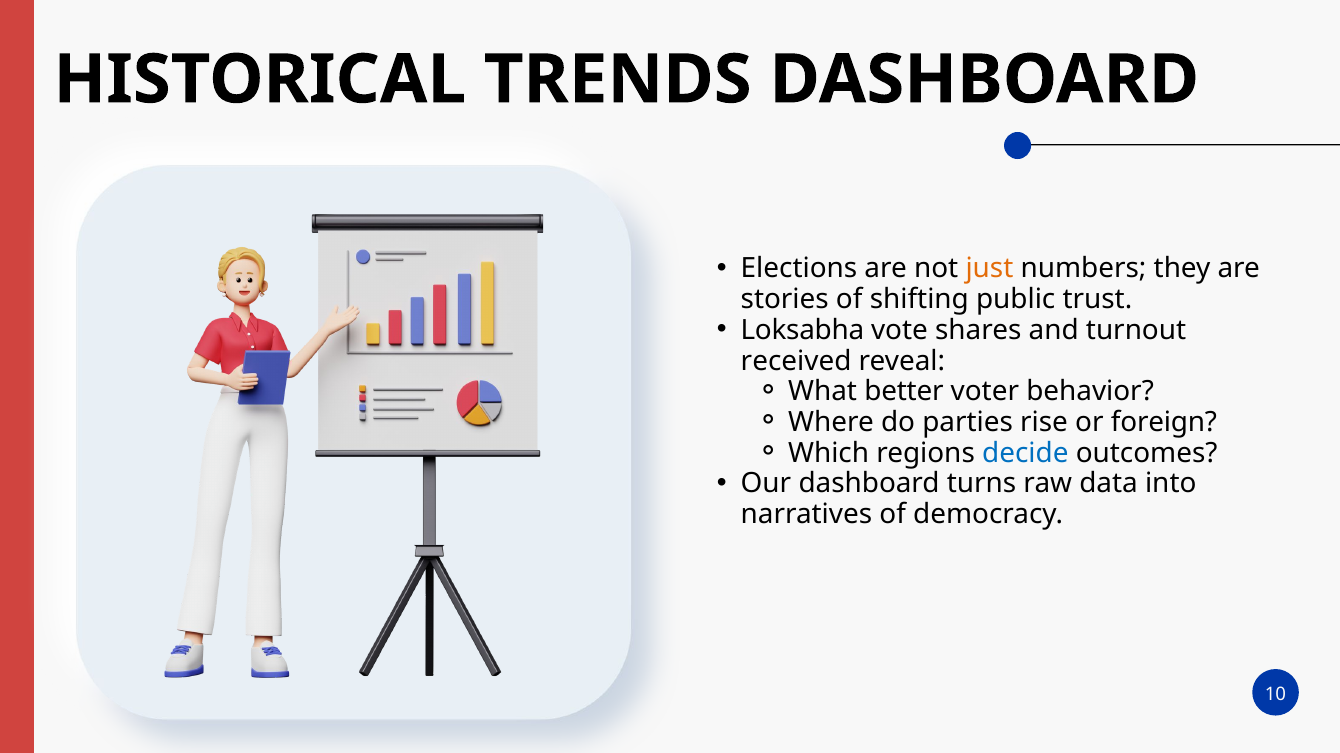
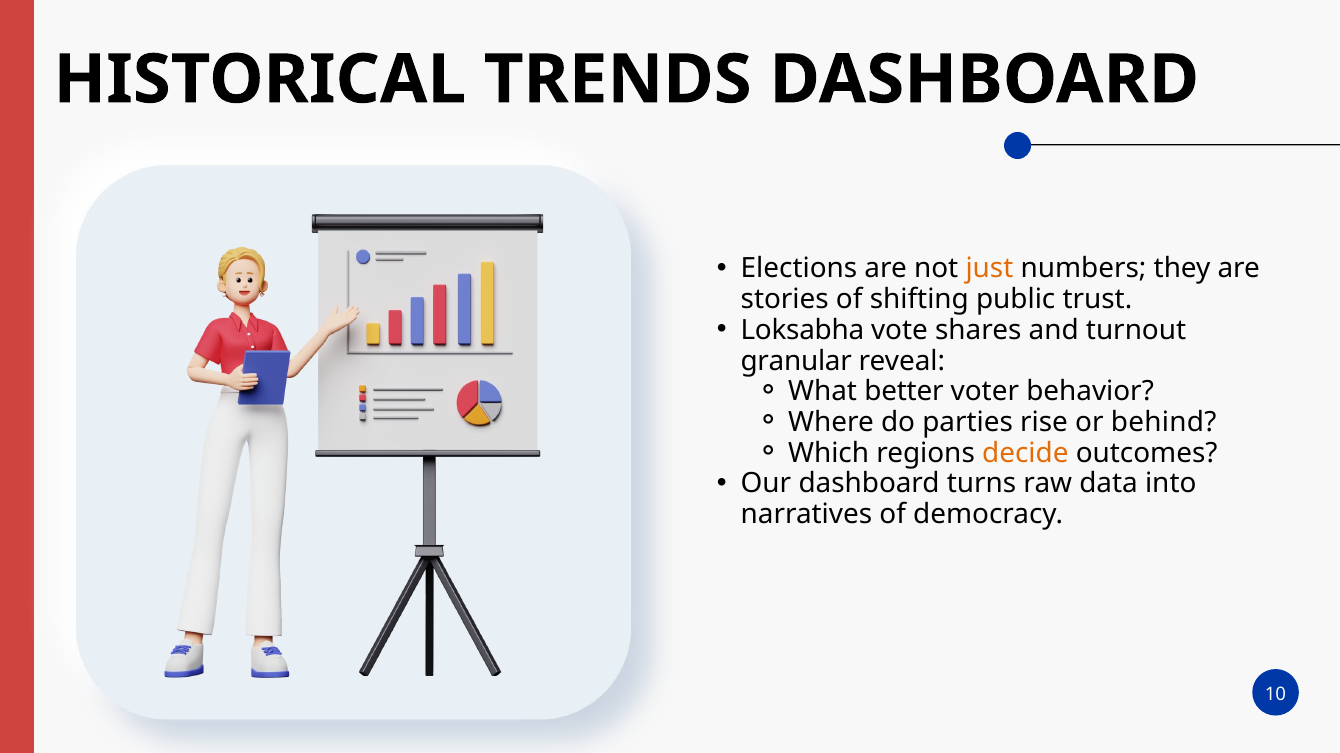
received: received -> granular
foreign: foreign -> behind
decide colour: blue -> orange
